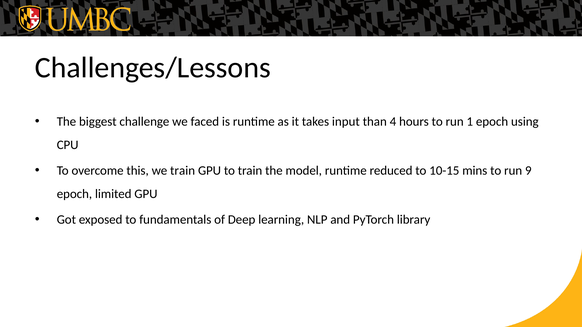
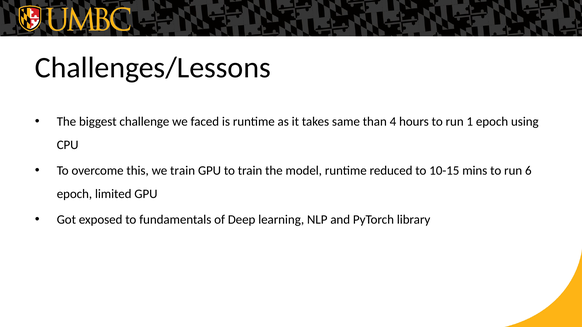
input: input -> same
9: 9 -> 6
